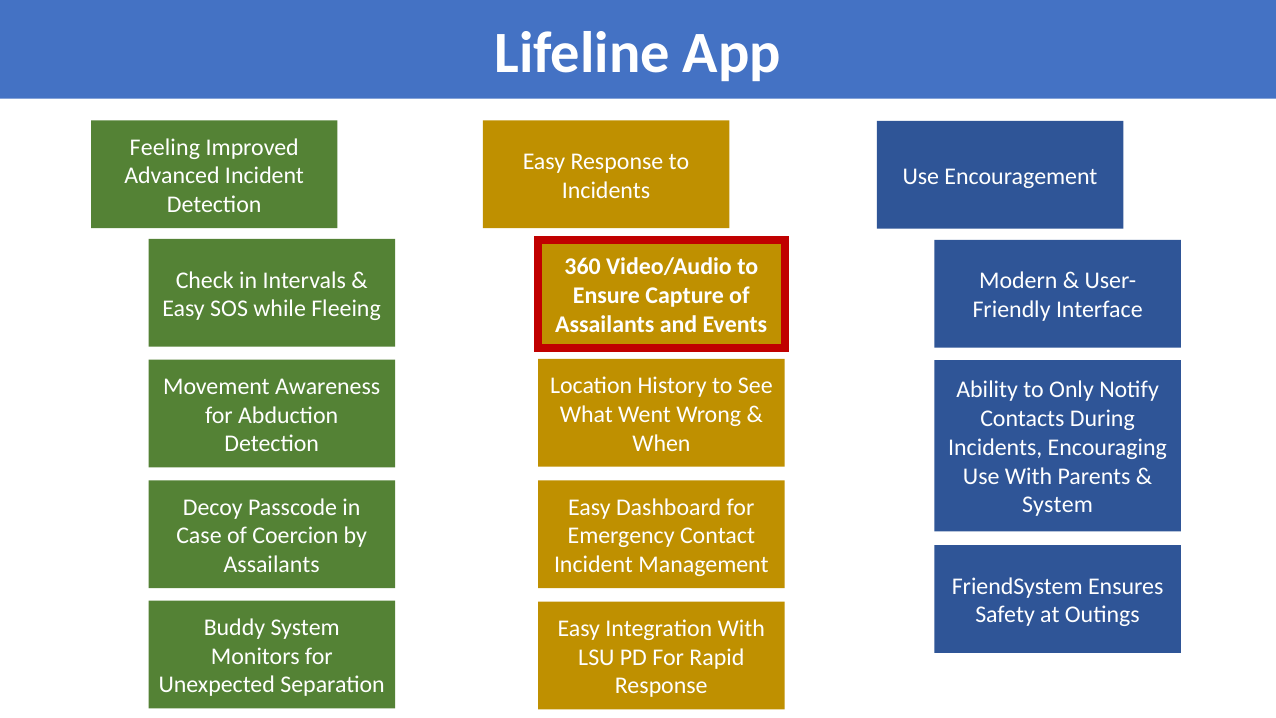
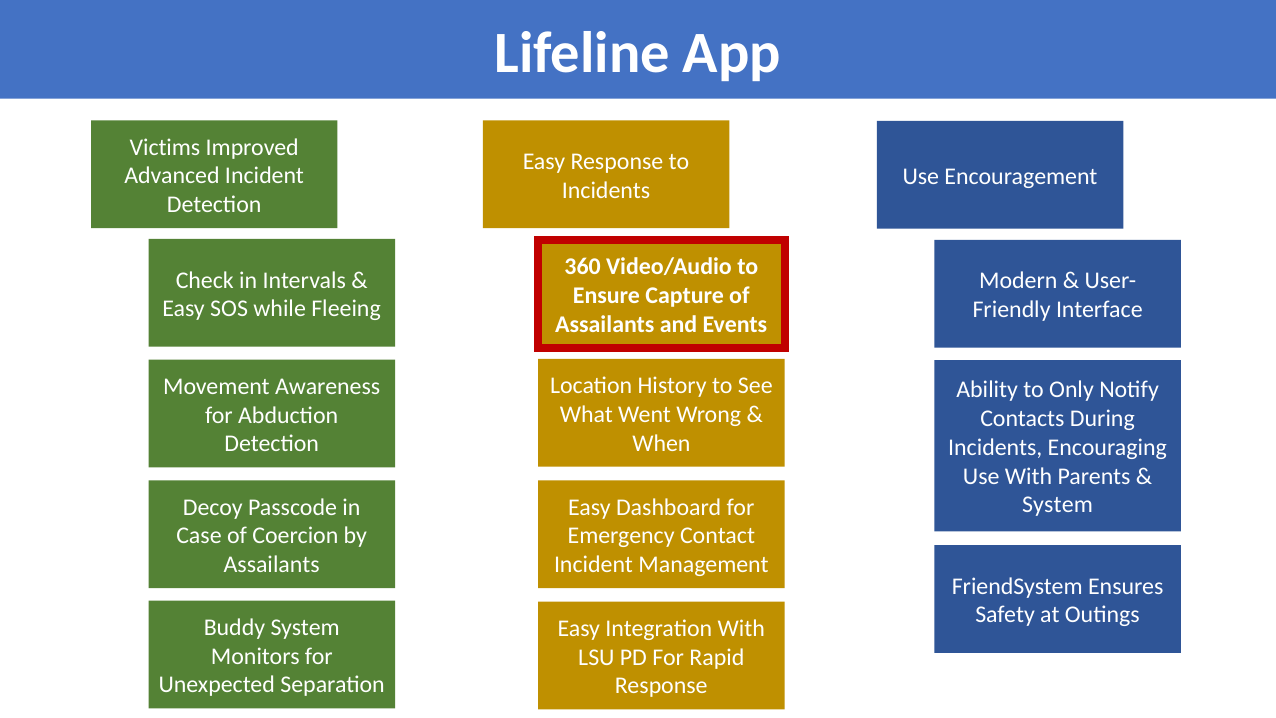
Feeling: Feeling -> Victims
